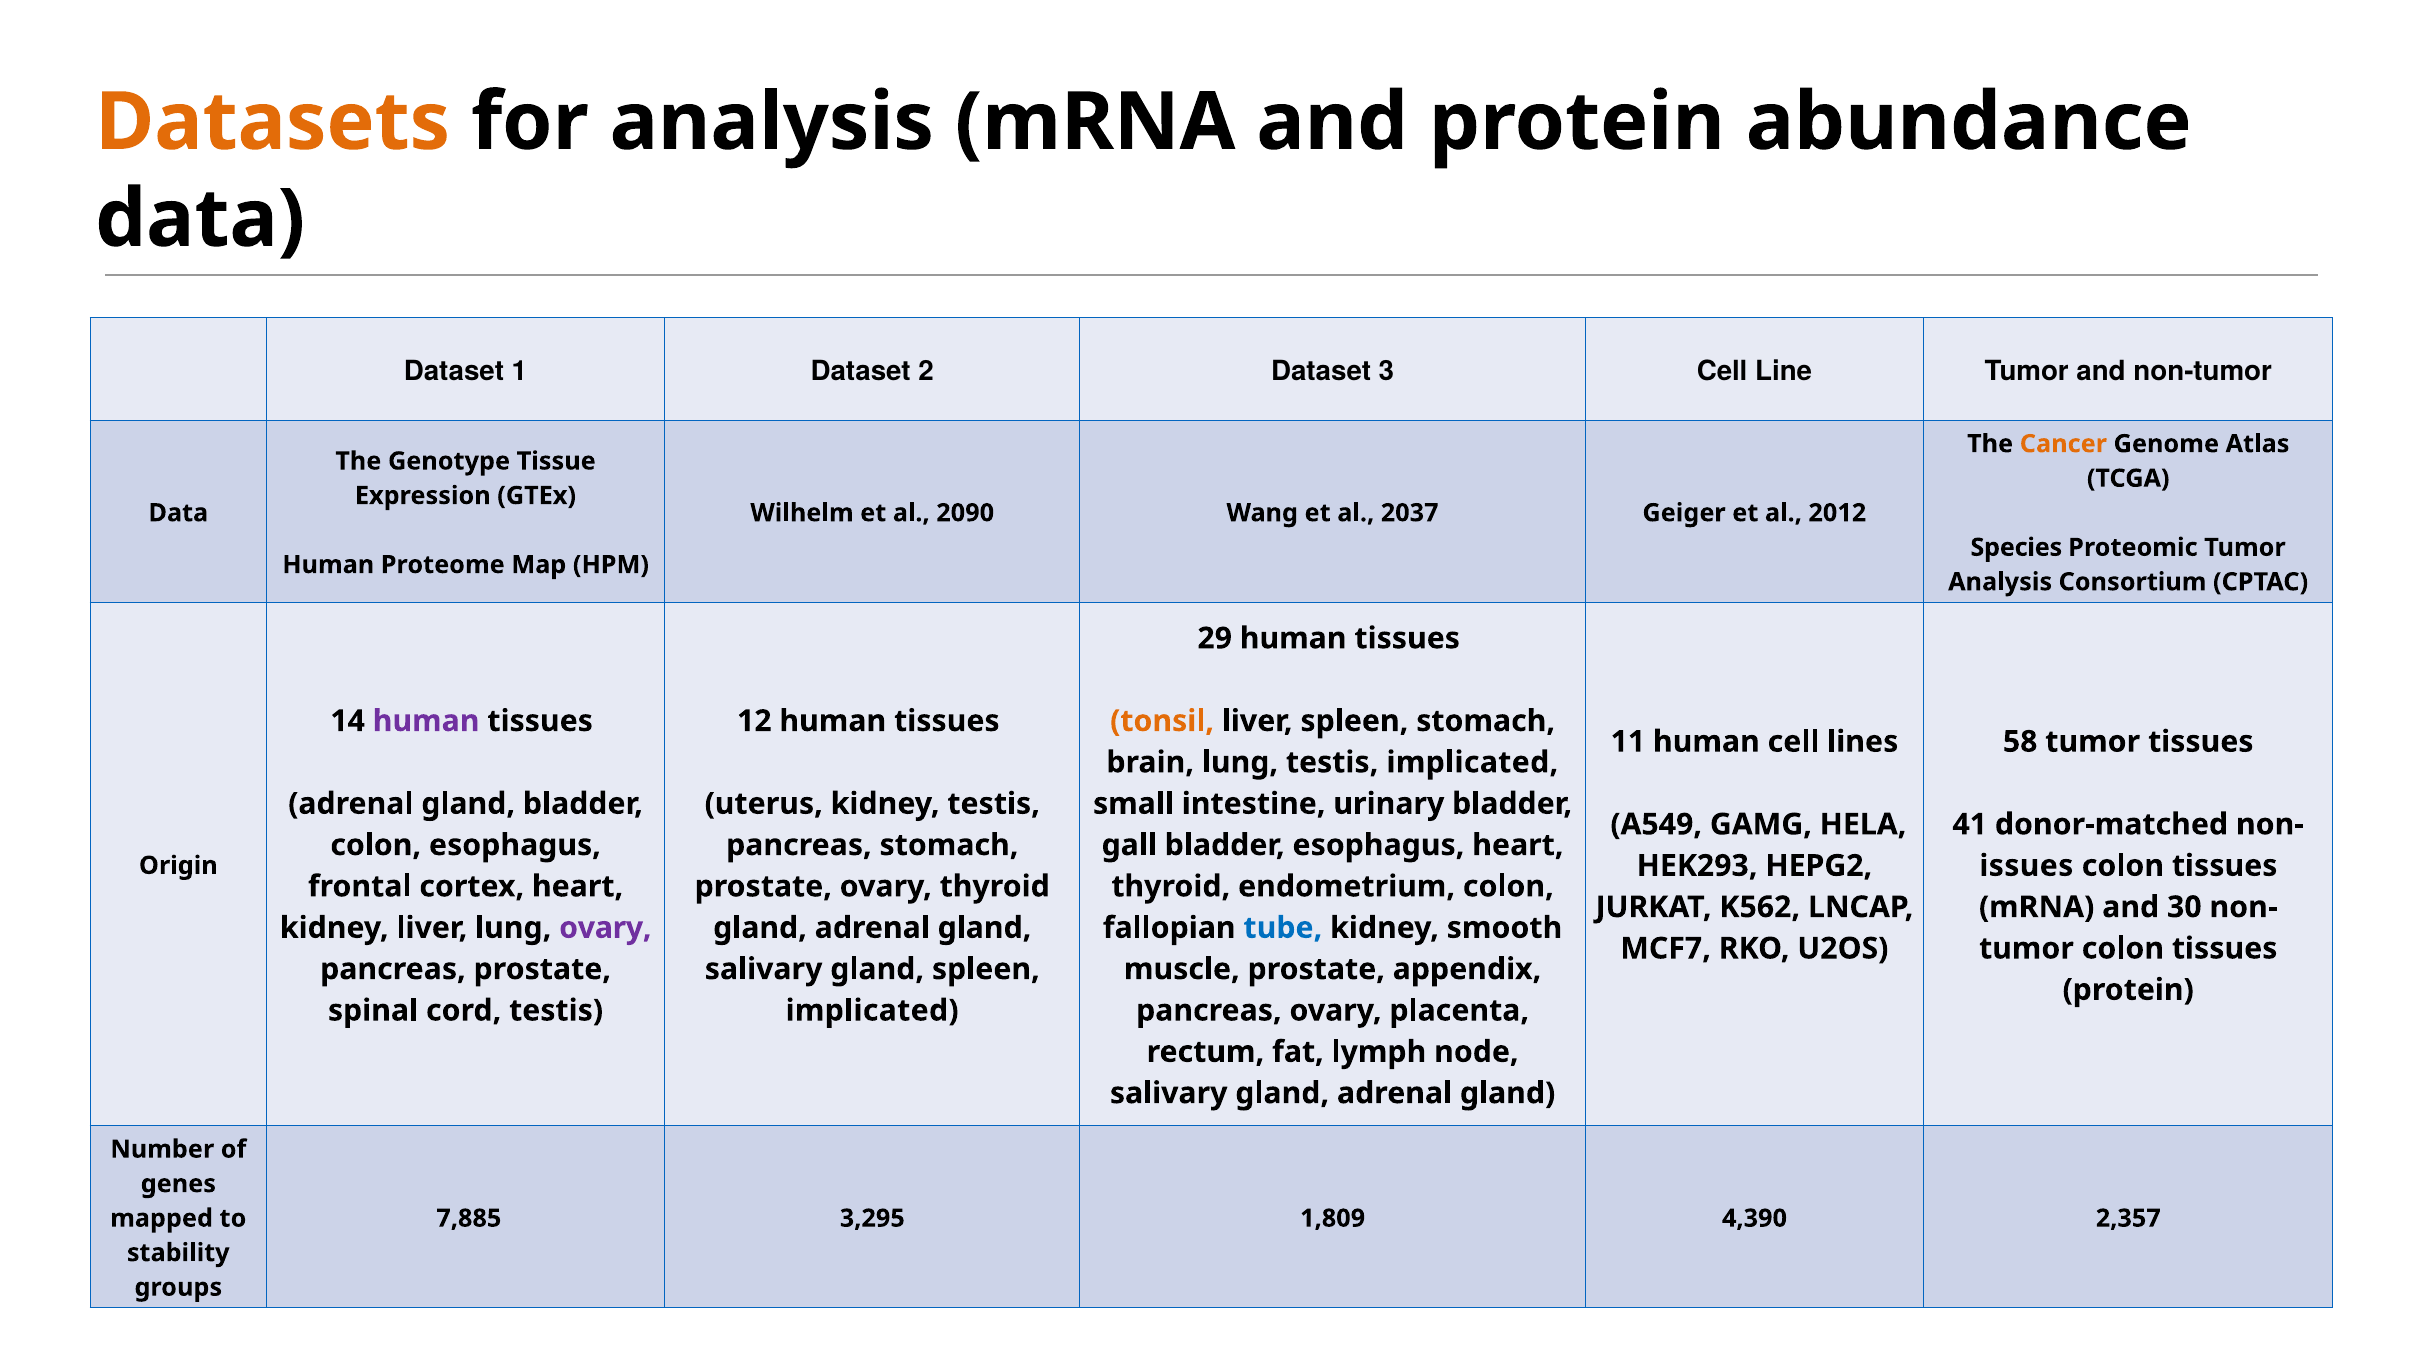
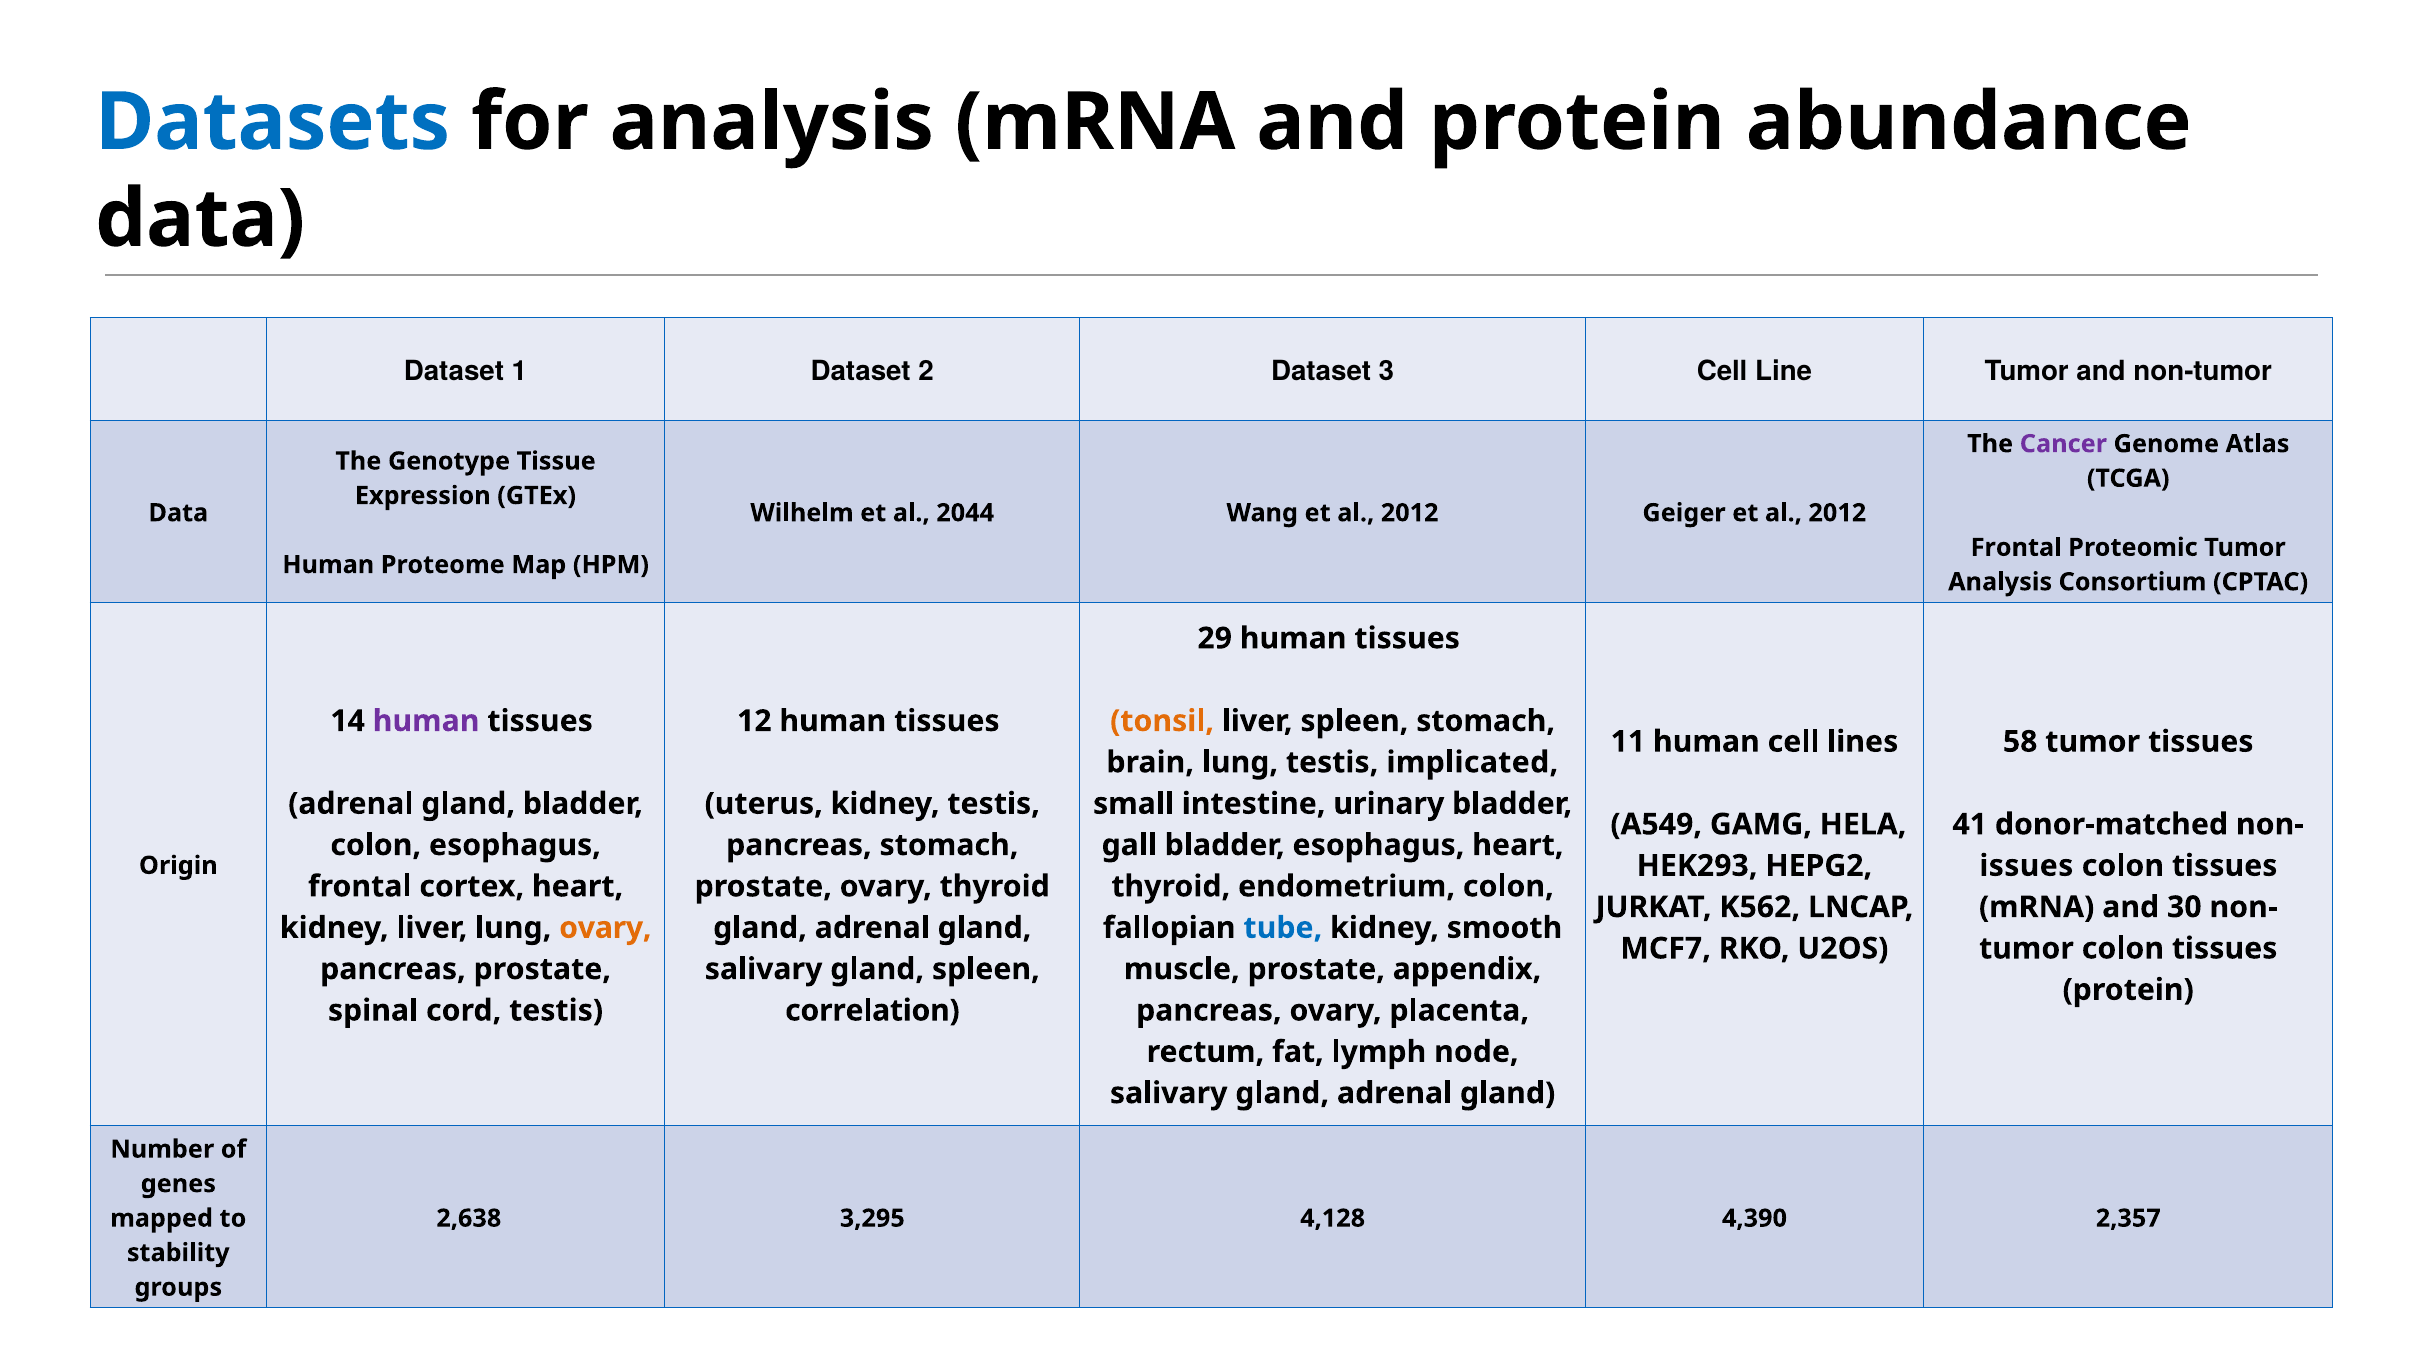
Datasets colour: orange -> blue
Cancer colour: orange -> purple
2090: 2090 -> 2044
Wang et al 2037: 2037 -> 2012
Species at (2016, 547): Species -> Frontal
ovary at (605, 928) colour: purple -> orange
implicated at (872, 1010): implicated -> correlation
7,885: 7,885 -> 2,638
1,809: 1,809 -> 4,128
